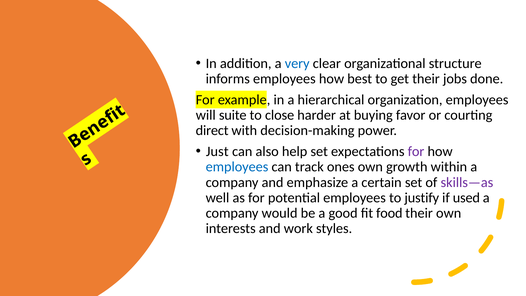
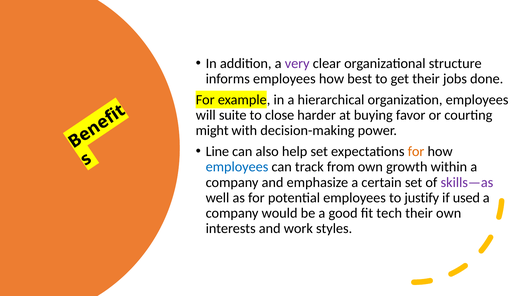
very colour: blue -> purple
direct: direct -> might
Just: Just -> Line
for at (416, 151) colour: purple -> orange
ones: ones -> from
food: food -> tech
